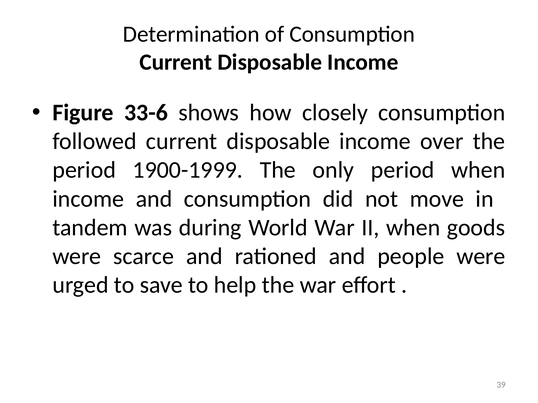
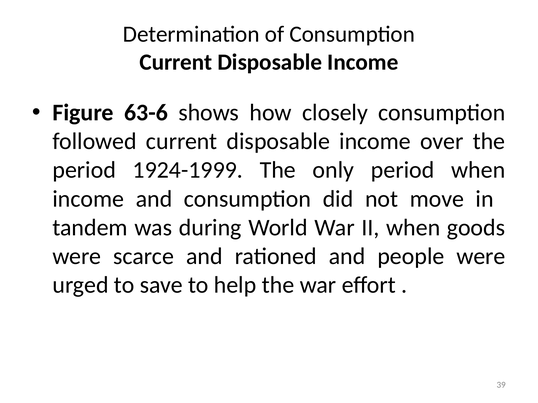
33-6: 33-6 -> 63-6
1900-1999: 1900-1999 -> 1924-1999
